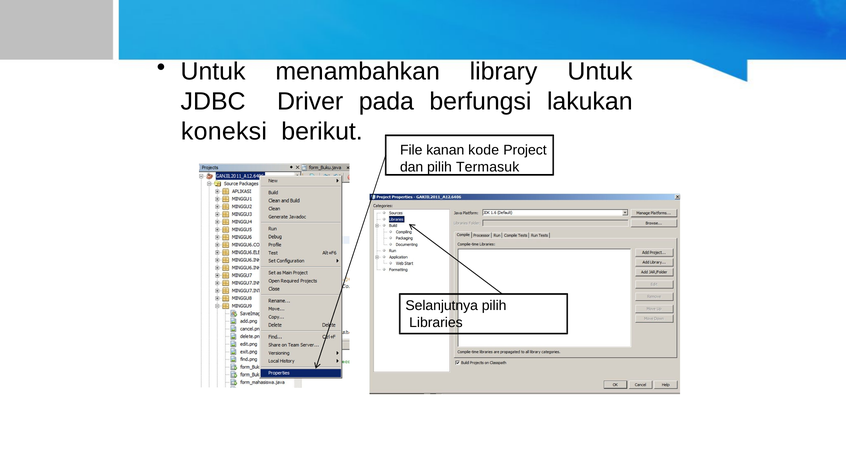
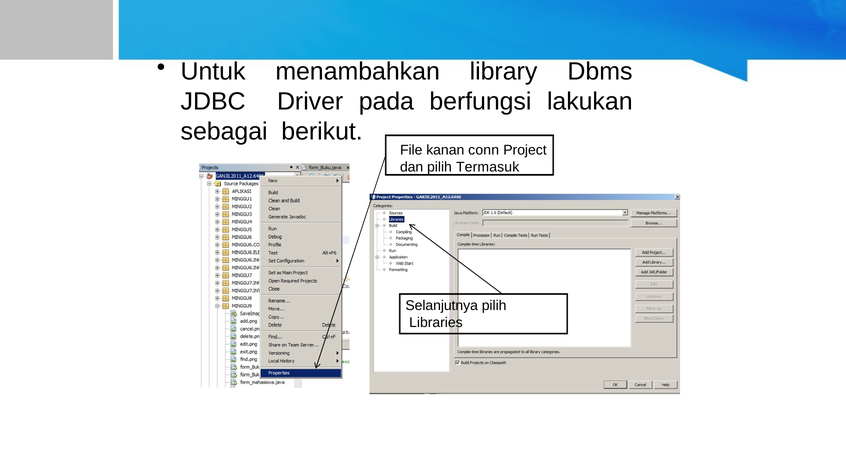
library Untuk: Untuk -> Dbms
koneksi: koneksi -> sebagai
kode: kode -> conn
